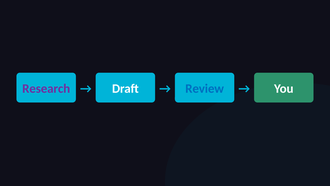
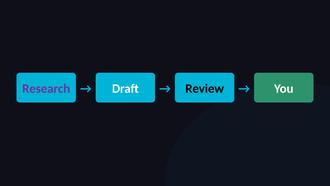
Review colour: blue -> black
